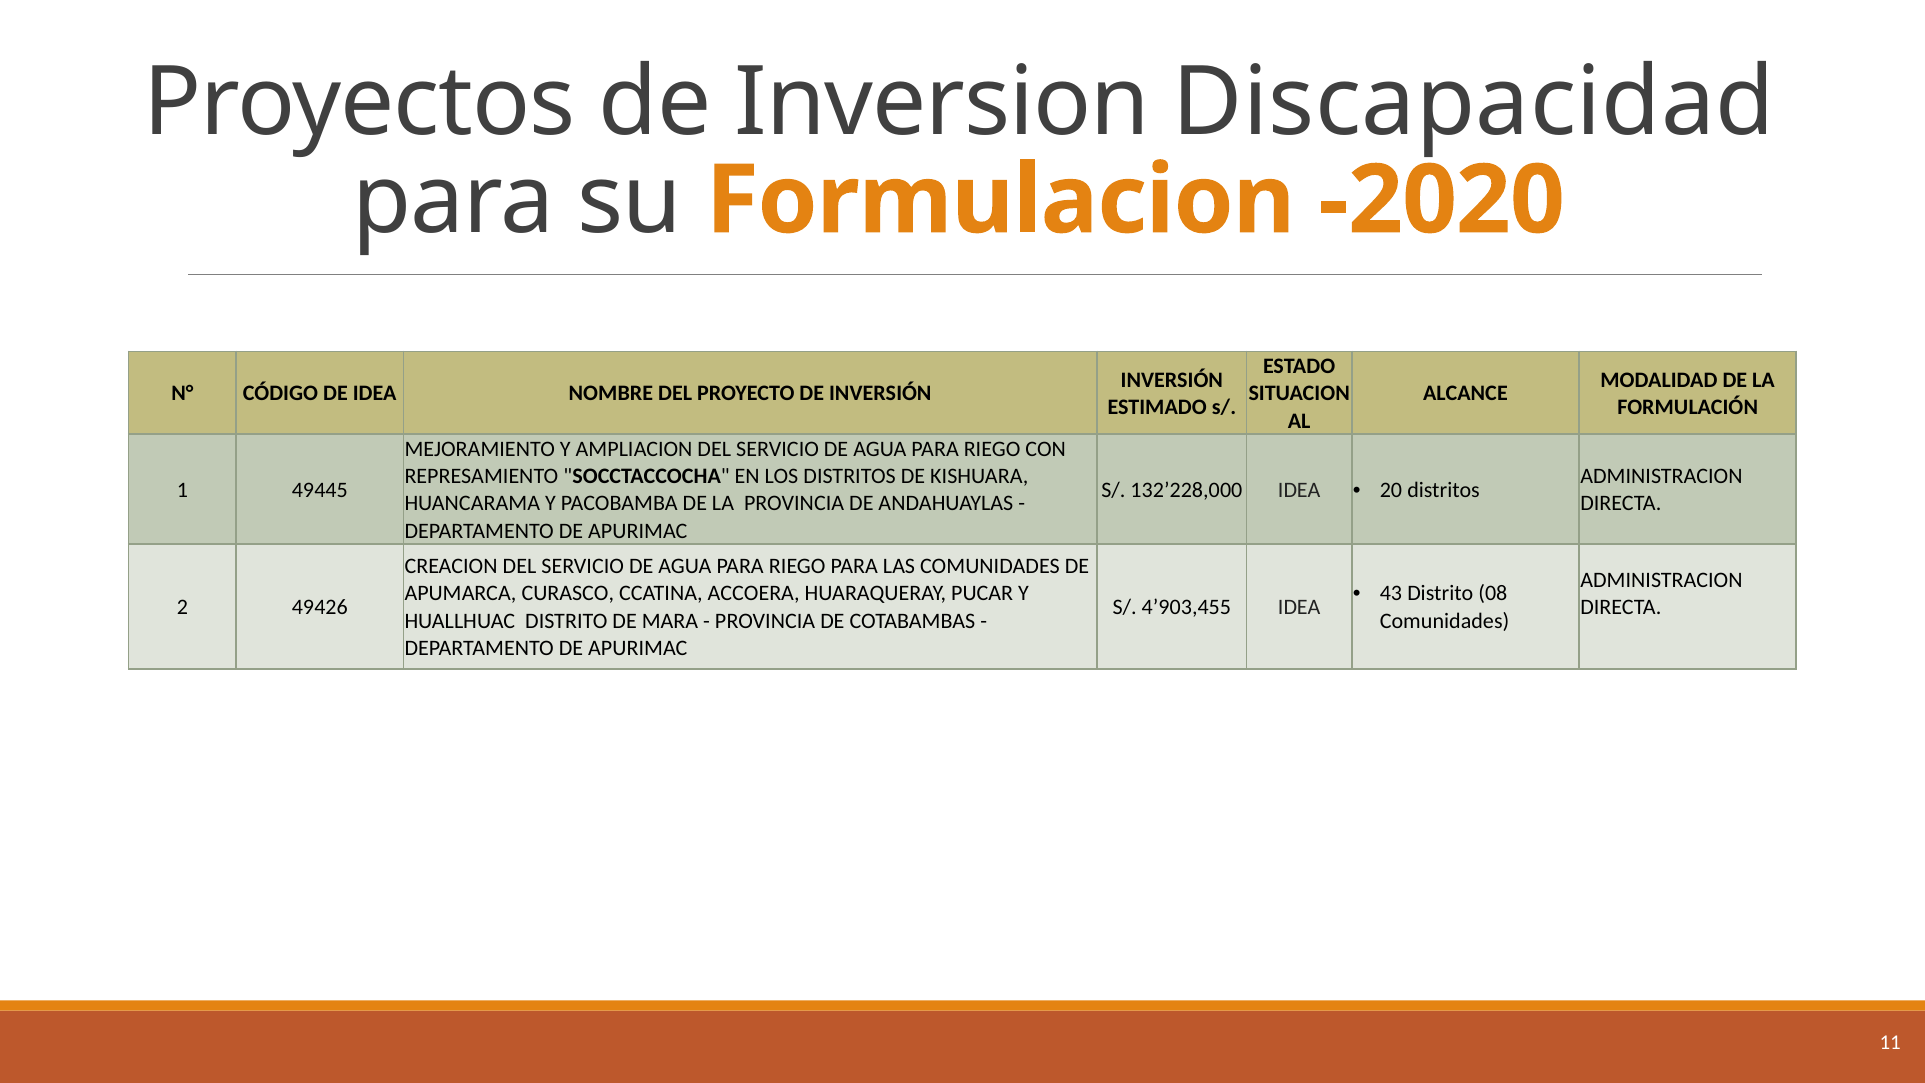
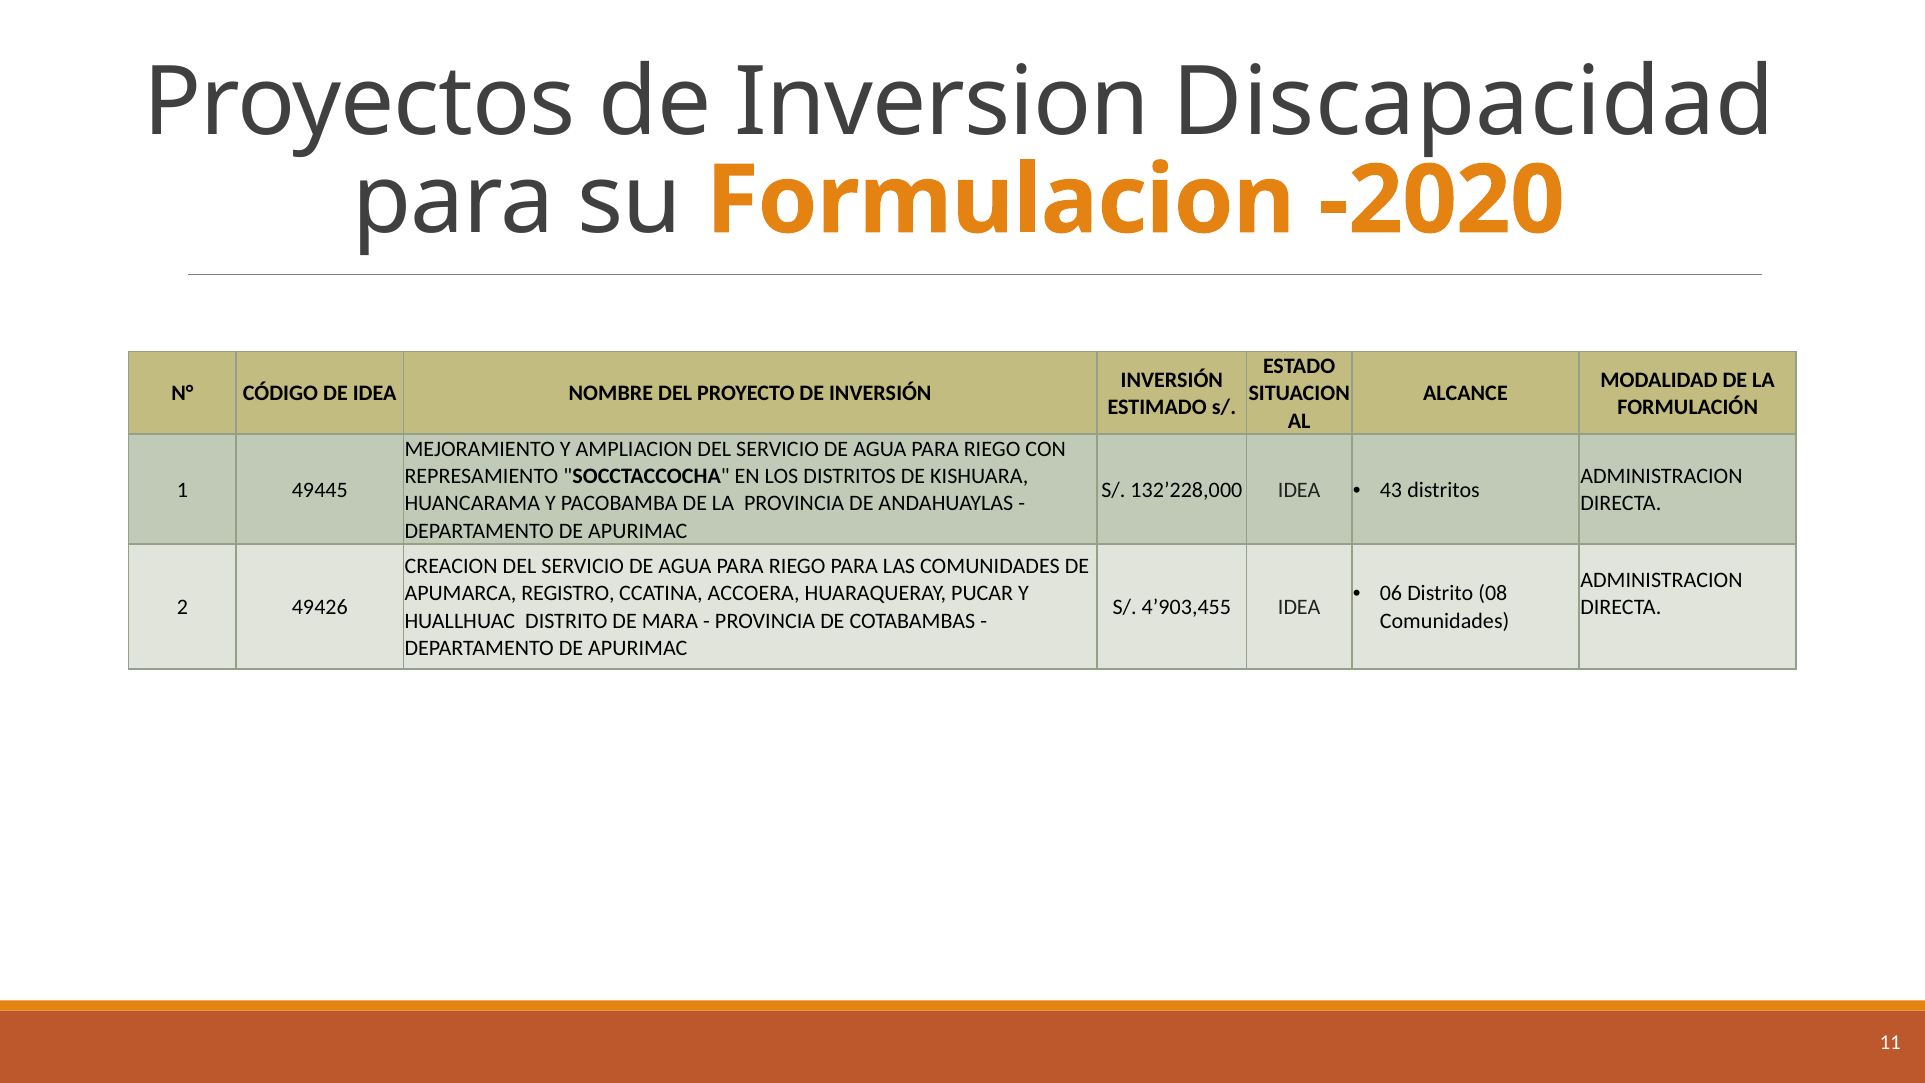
20: 20 -> 43
43: 43 -> 06
CURASCO: CURASCO -> REGISTRO
